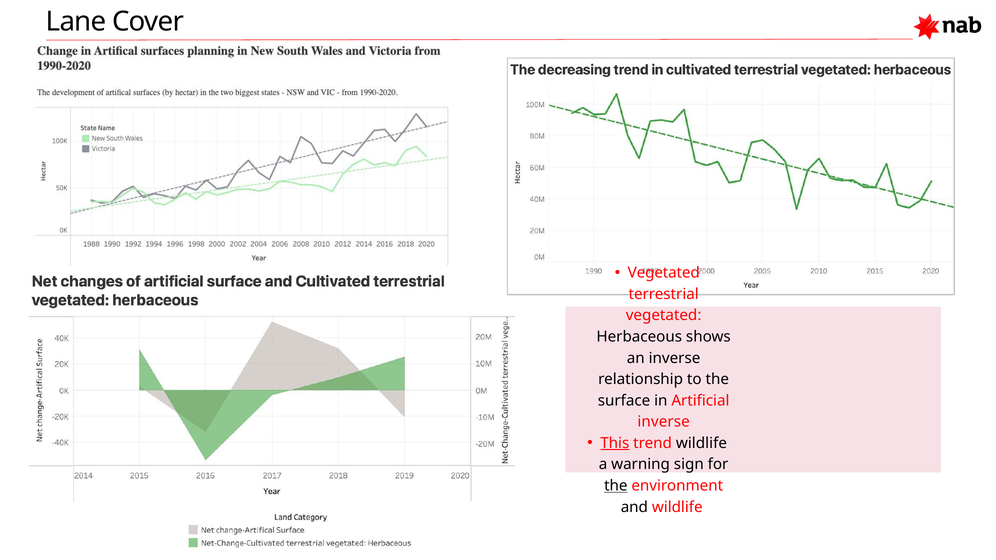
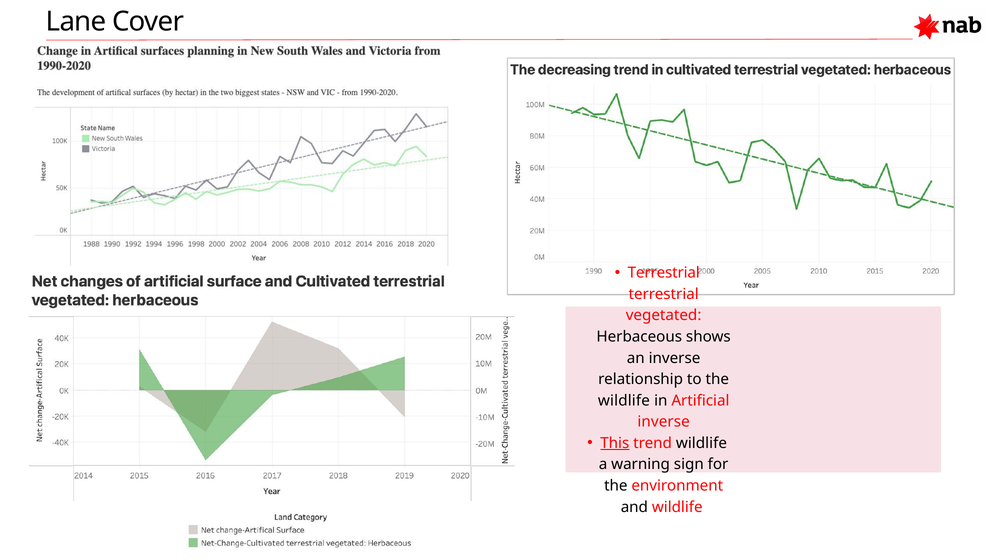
Vegetated at (664, 273): Vegetated -> Terrestrial
surface at (624, 401): surface -> wildlife
the at (616, 486) underline: present -> none
